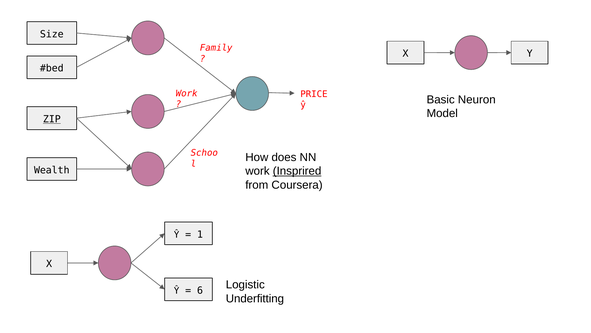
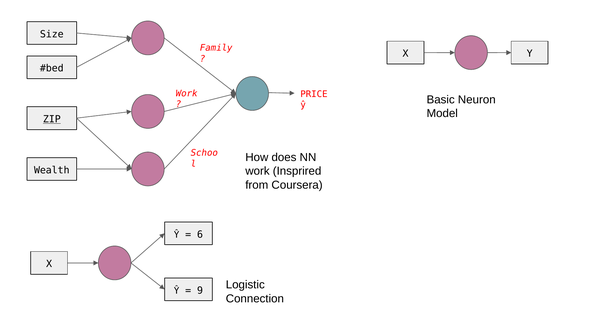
Insprired underline: present -> none
1: 1 -> 6
6: 6 -> 9
Underfitting: Underfitting -> Connection
